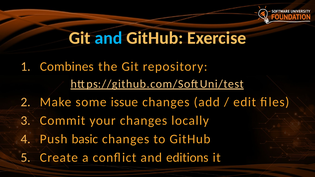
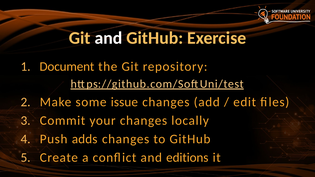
and at (108, 38) colour: light blue -> white
Combines: Combines -> Document
basic: basic -> adds
